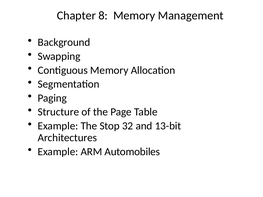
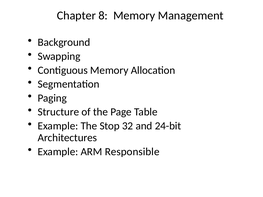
13-bit: 13-bit -> 24-bit
Automobiles: Automobiles -> Responsible
